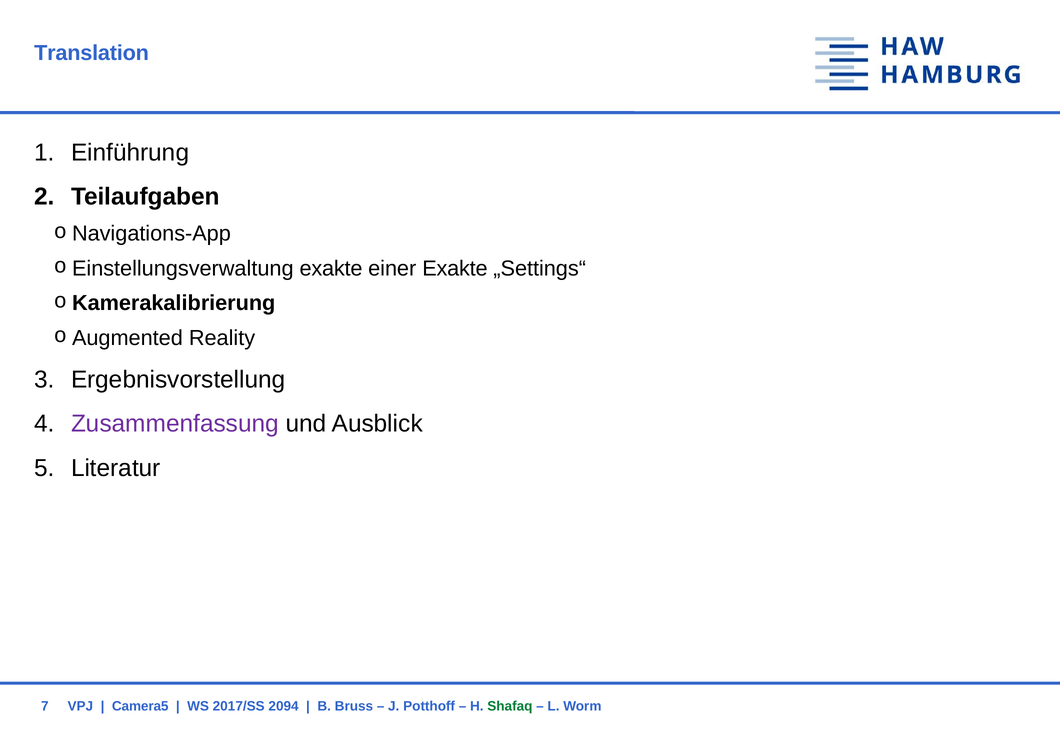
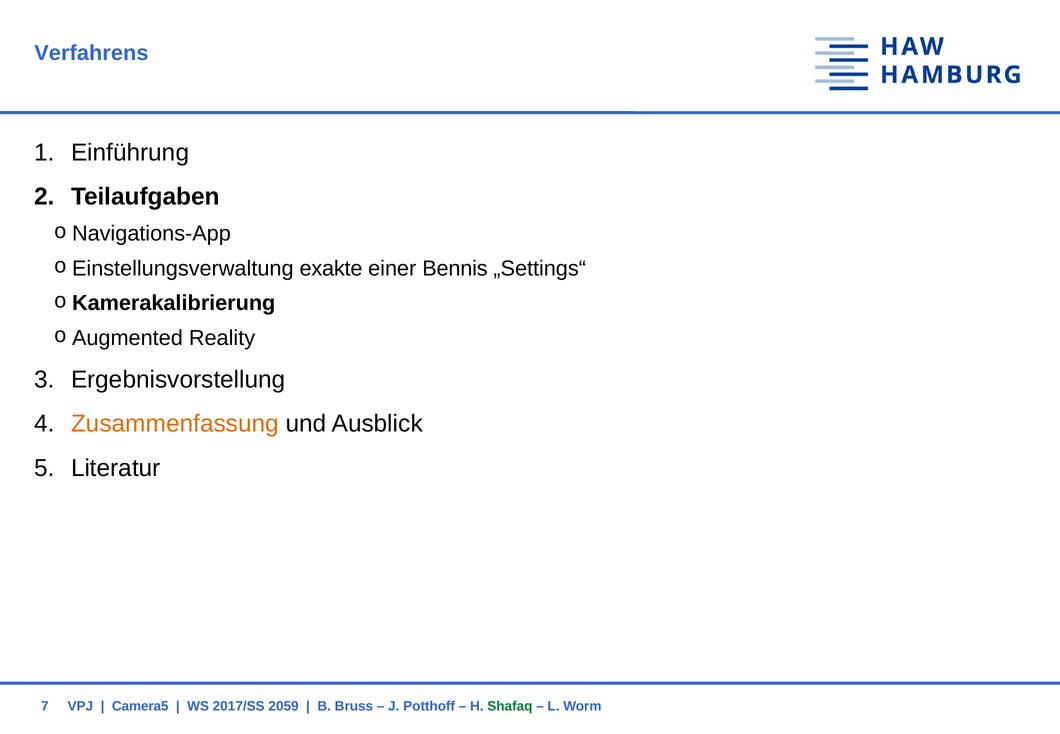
Translation: Translation -> Verfahrens
einer Exakte: Exakte -> Bennis
Zusammenfassung colour: purple -> orange
2094: 2094 -> 2059
